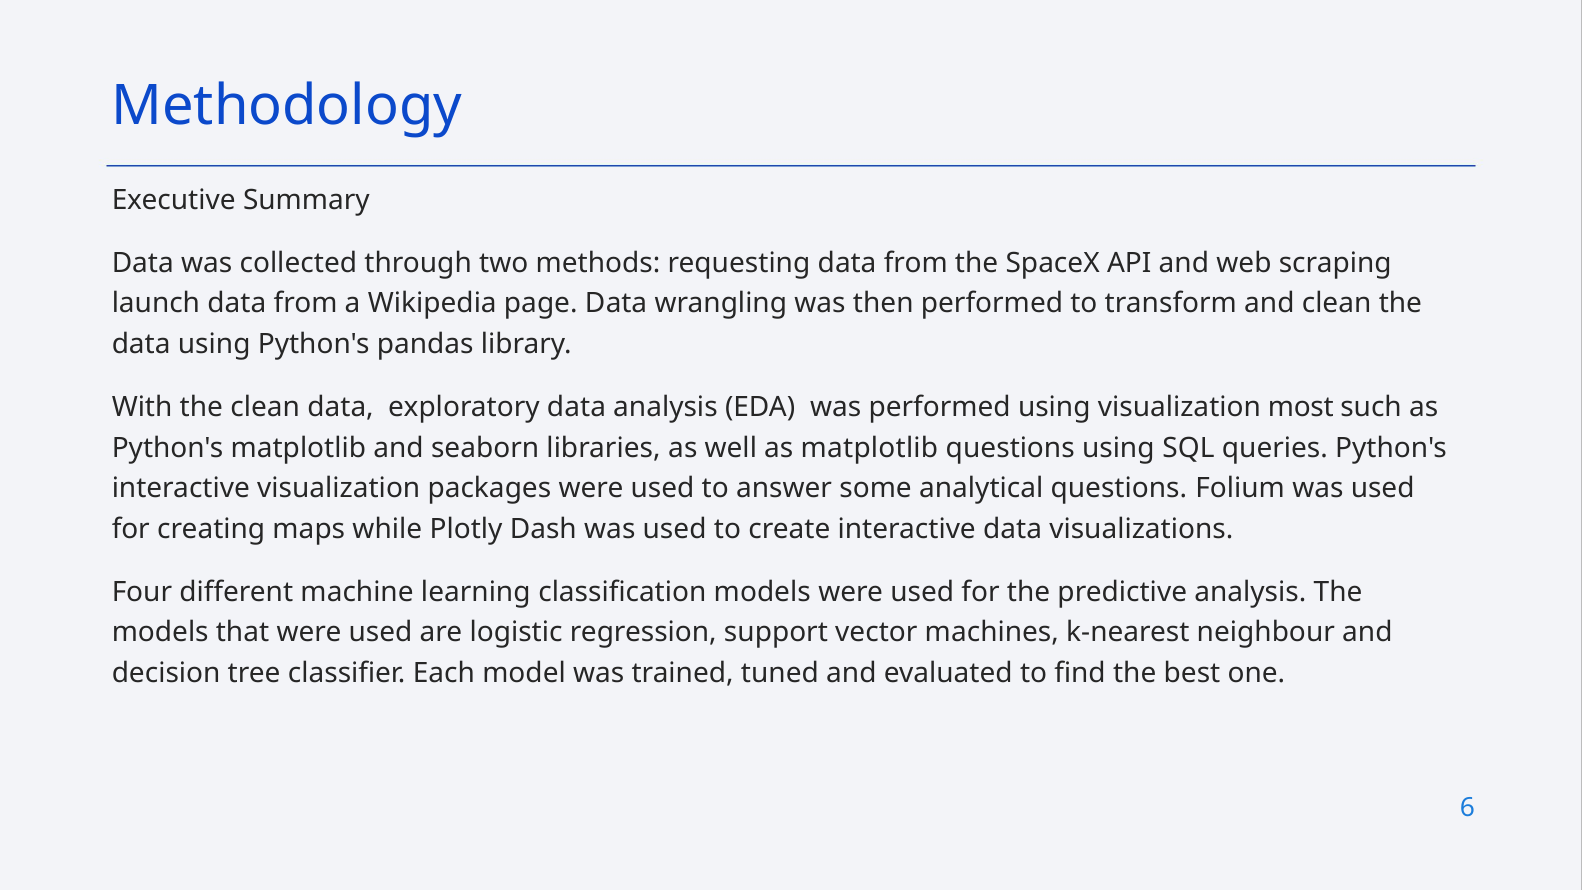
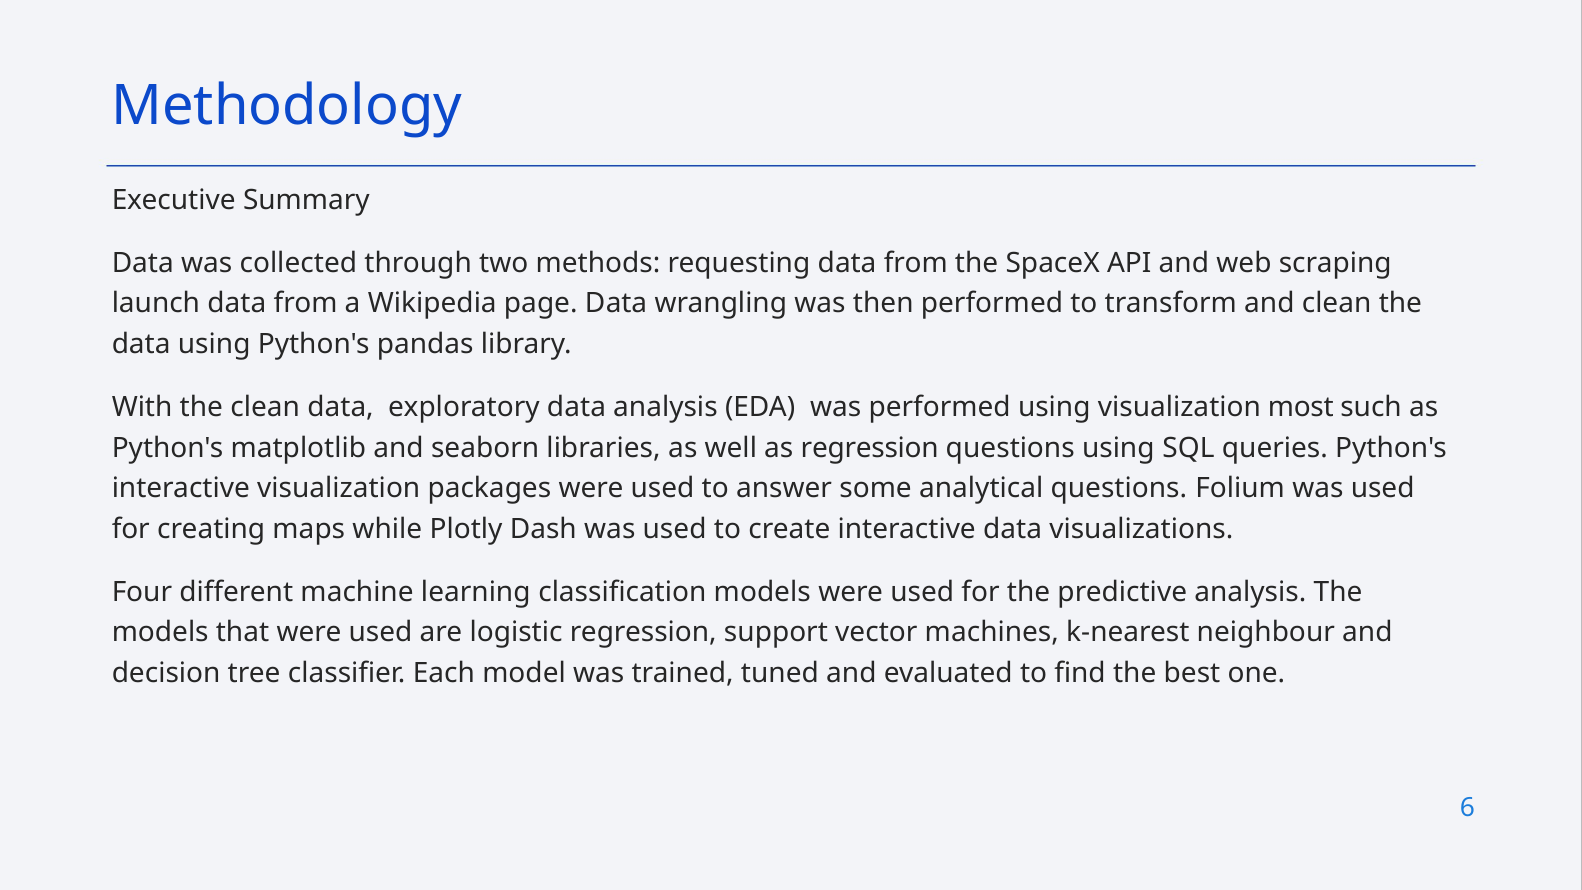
as matplotlib: matplotlib -> regression
